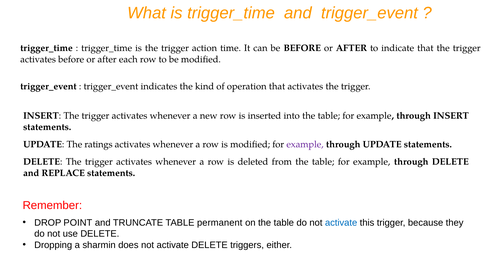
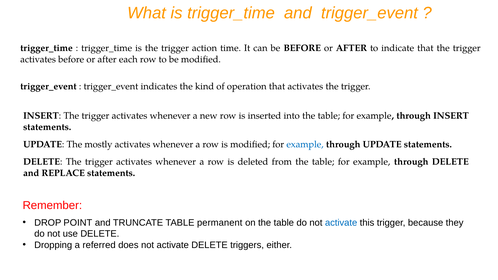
ratings: ratings -> mostly
example at (305, 144) colour: purple -> blue
sharmin: sharmin -> referred
